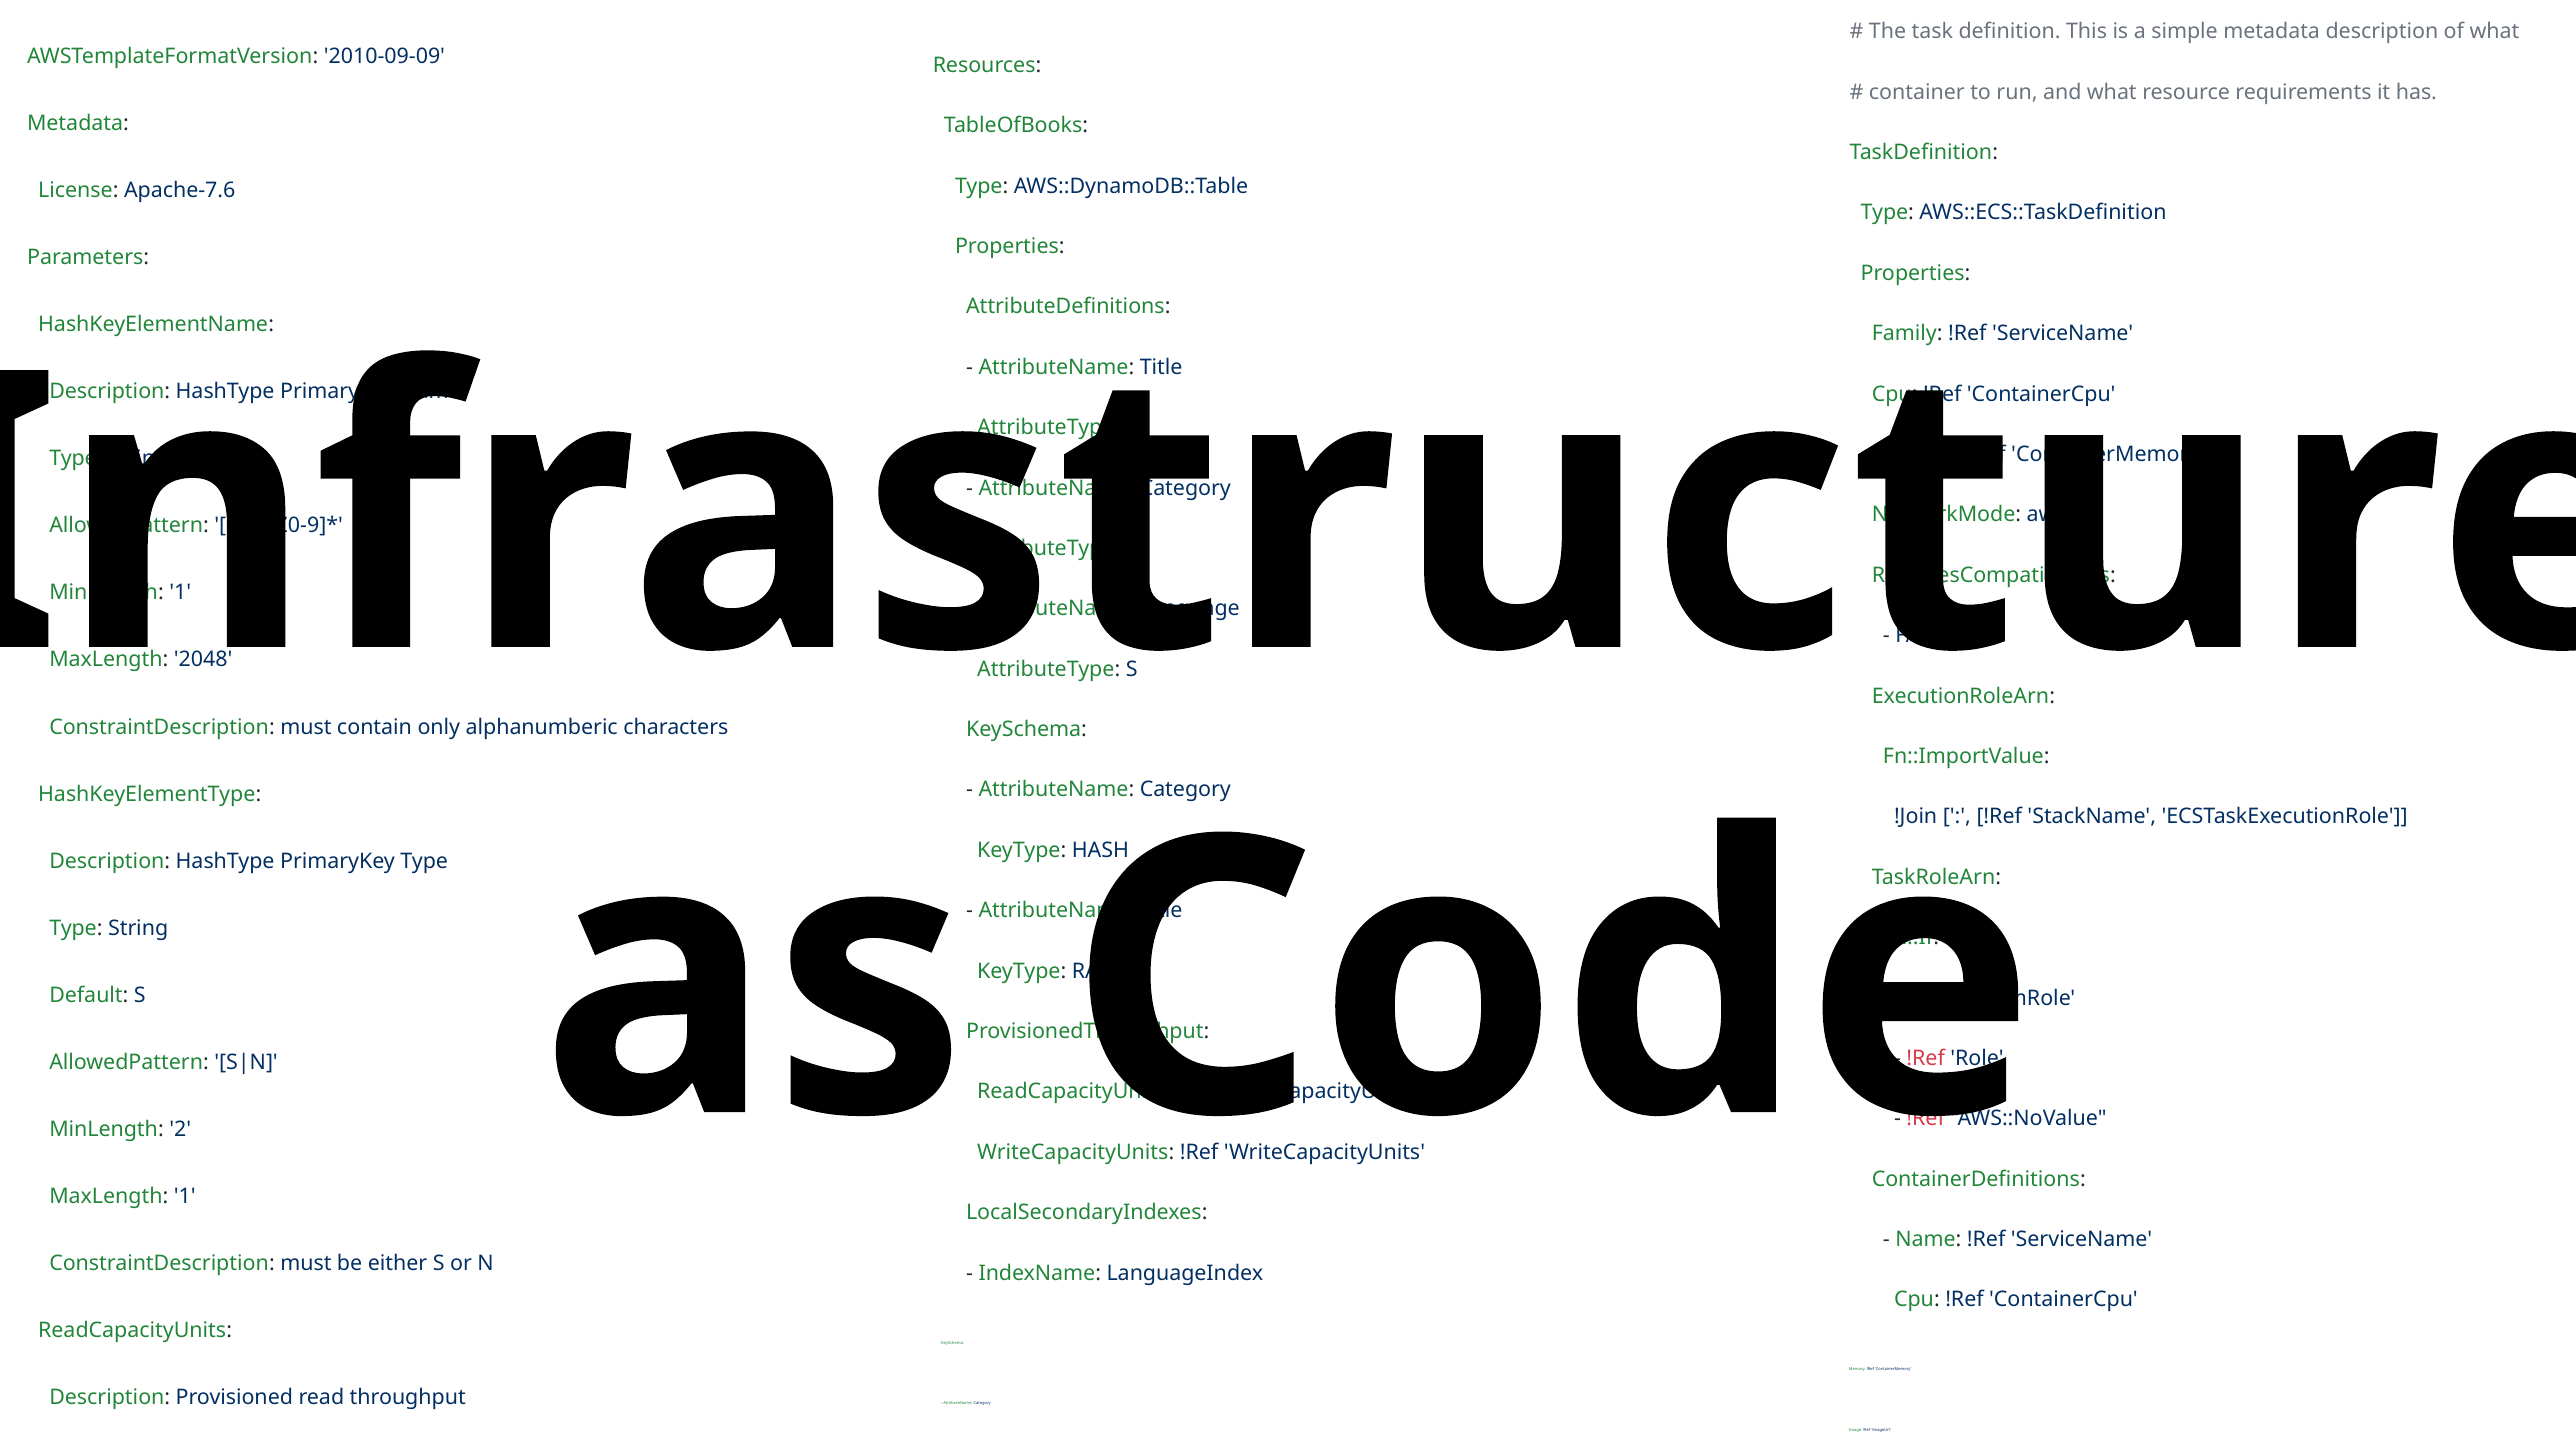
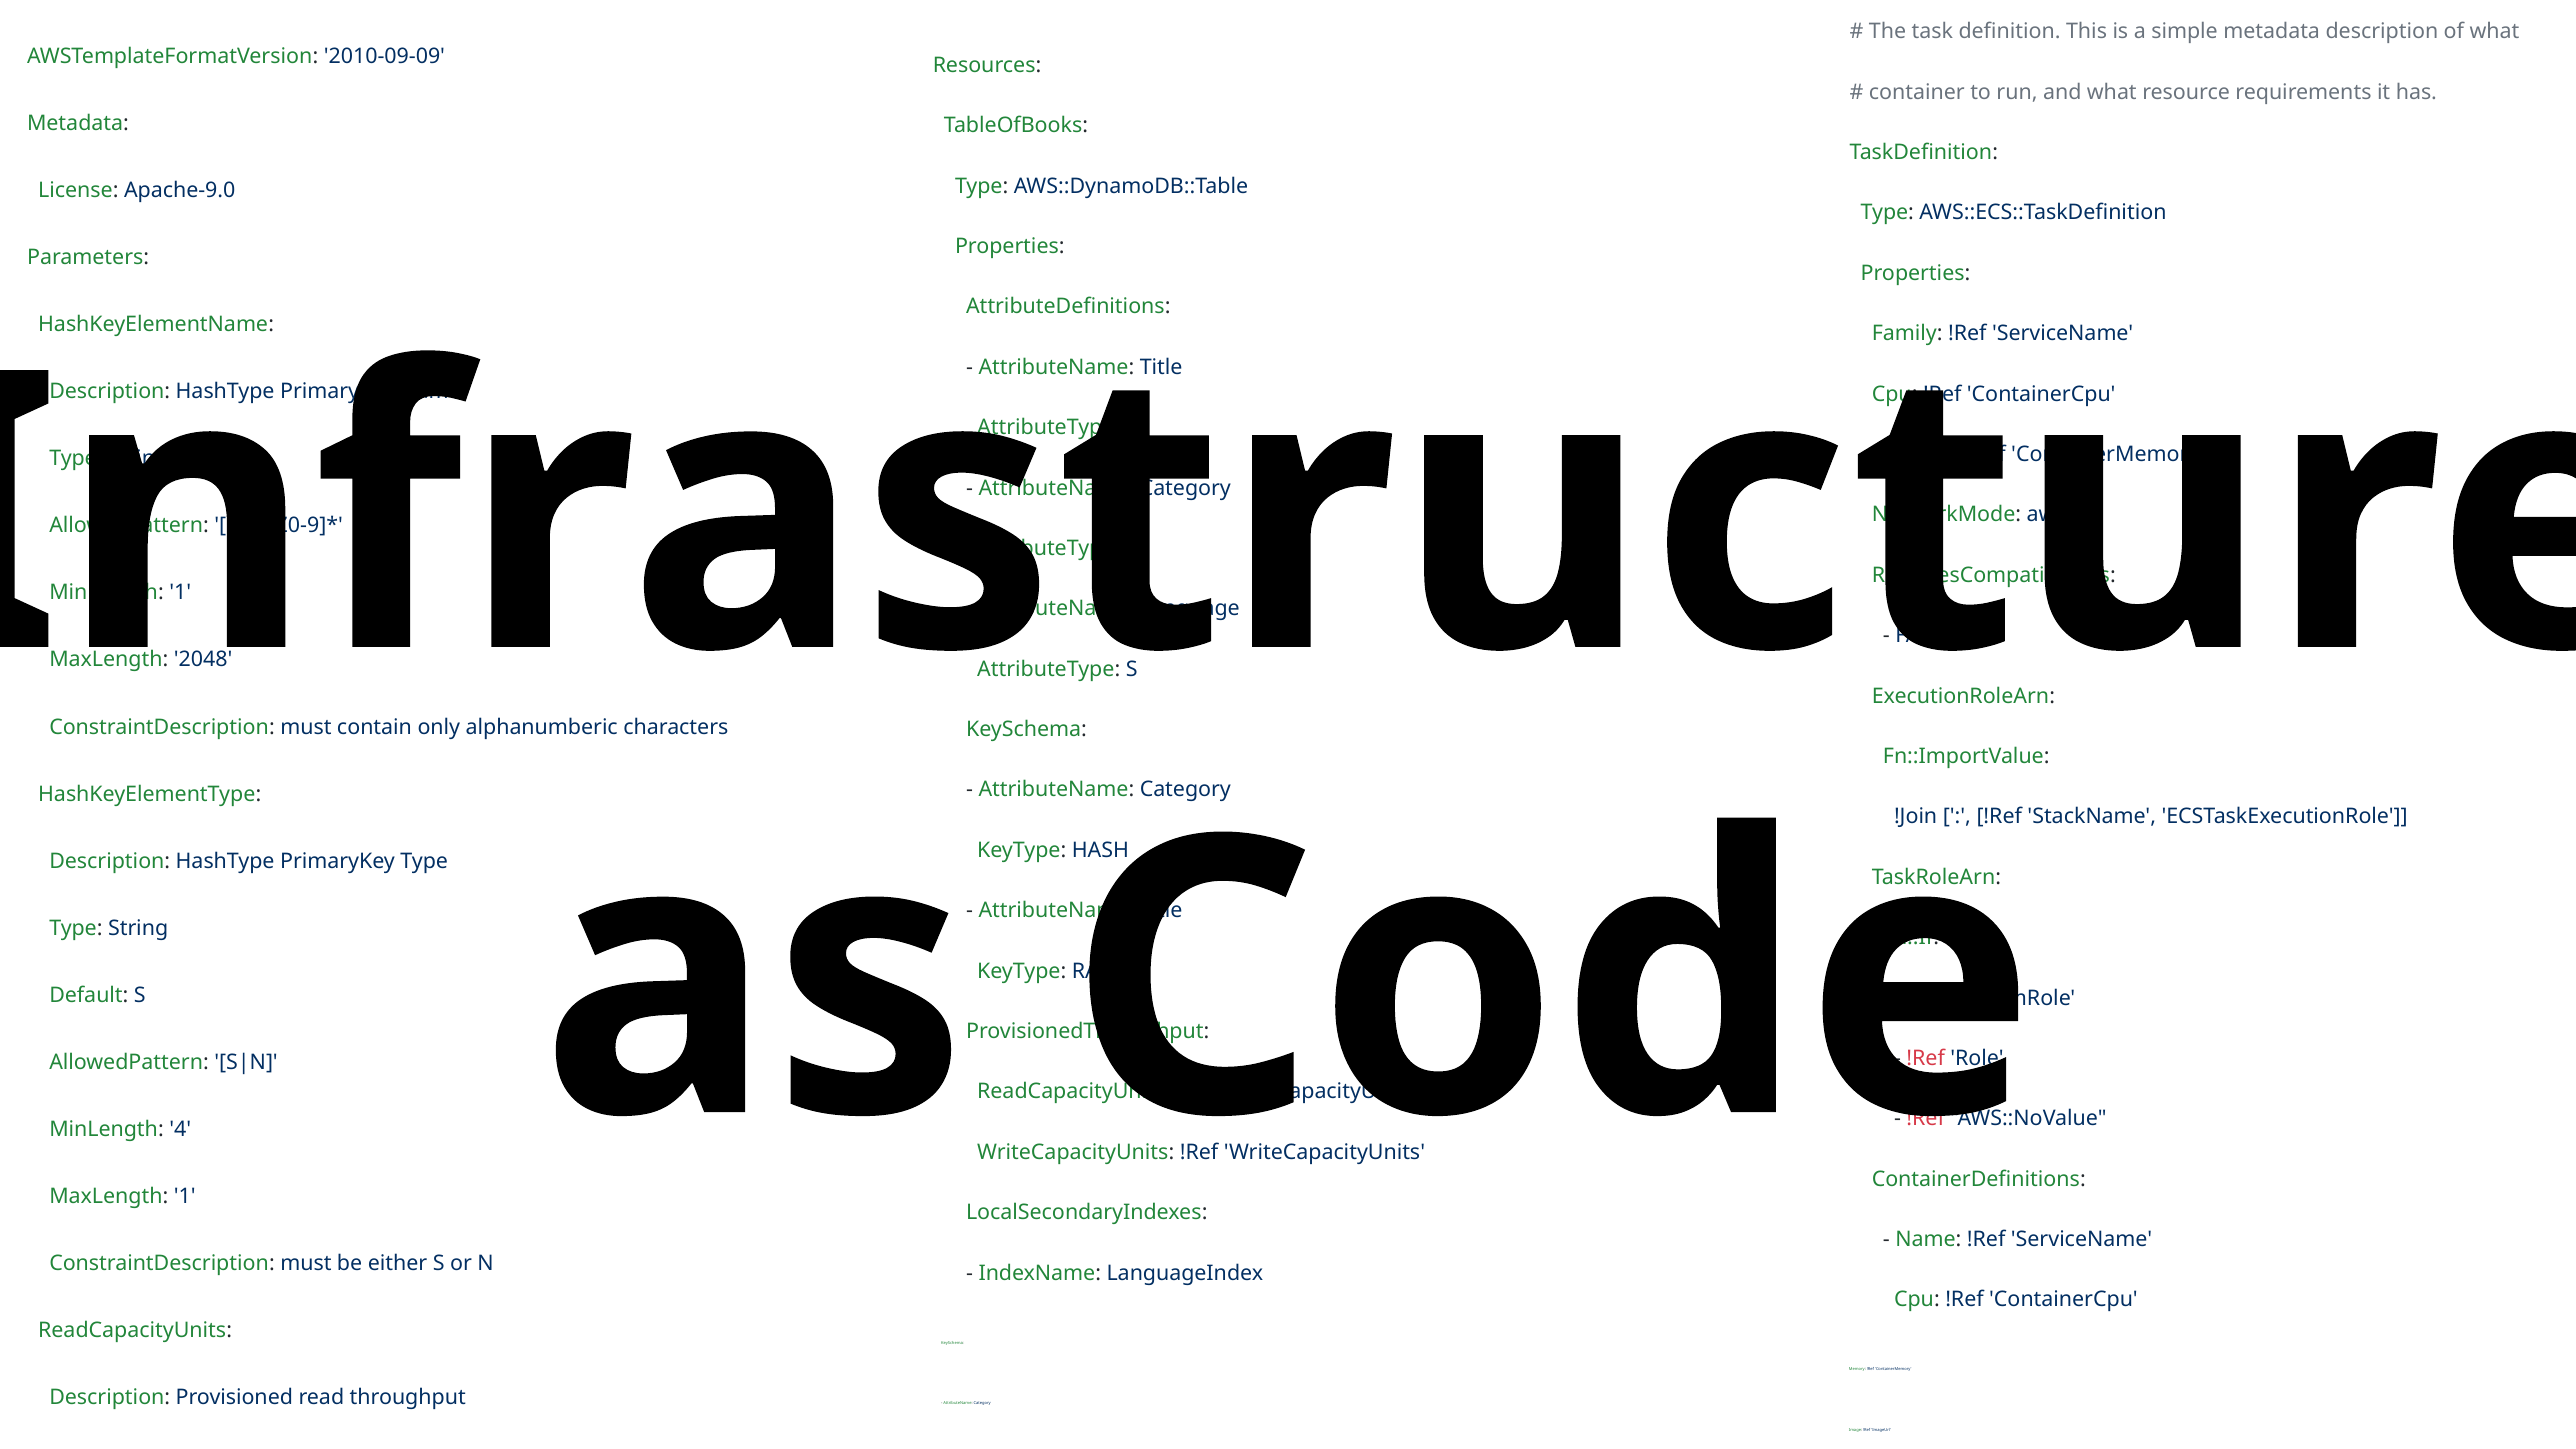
Apache-7.6: Apache-7.6 -> Apache-9.0
MinLength 2: 2 -> 4
